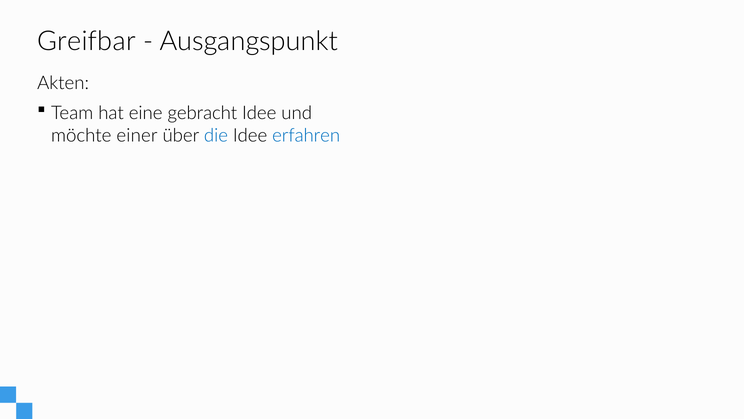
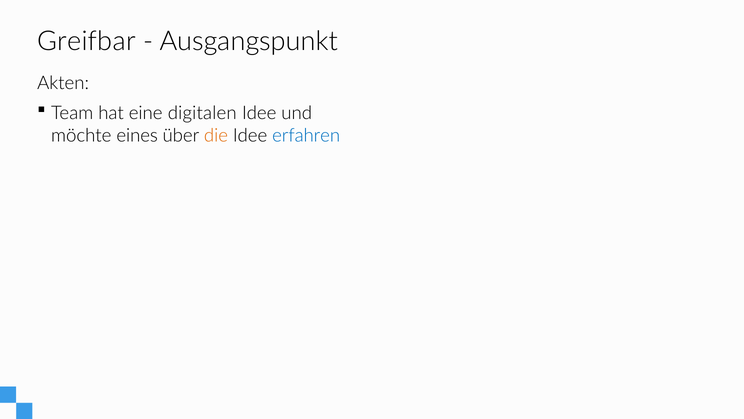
gebracht: gebracht -> digitalen
einer: einer -> eines
die colour: blue -> orange
